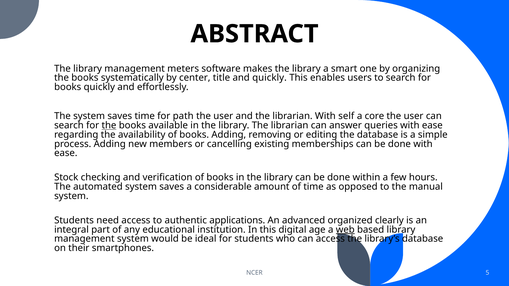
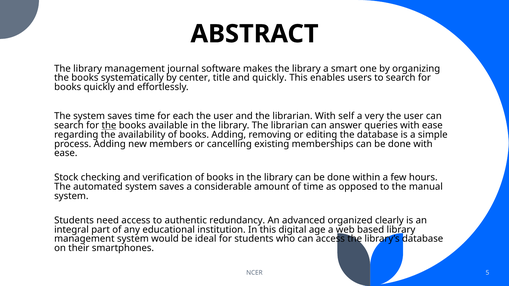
meters: meters -> journal
path: path -> each
core: core -> very
applications: applications -> redundancy
web underline: present -> none
